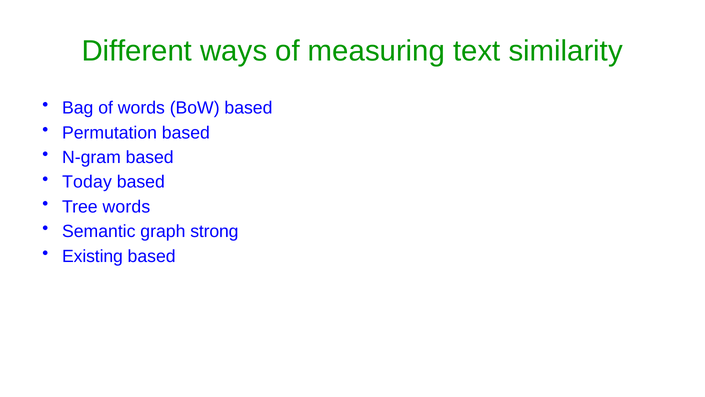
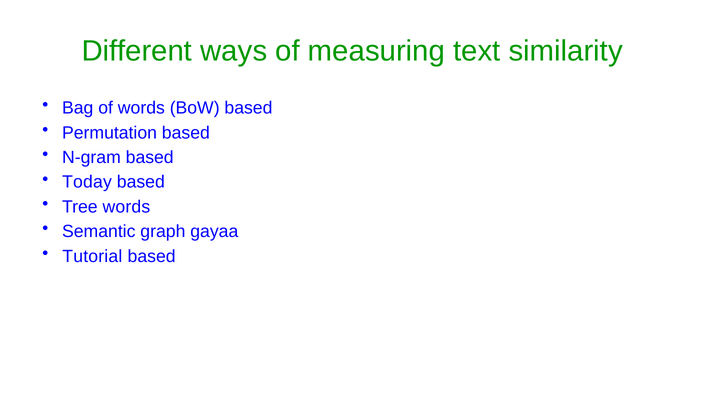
strong: strong -> gayaa
Existing: Existing -> Tutorial
